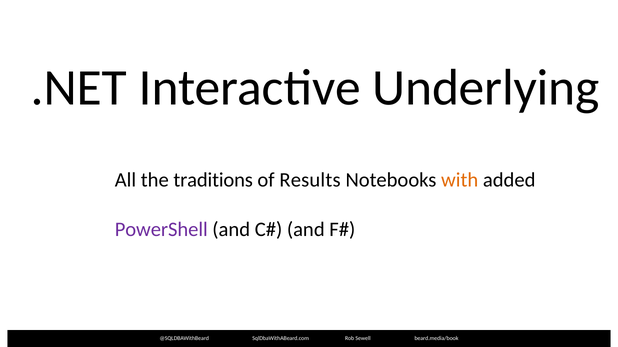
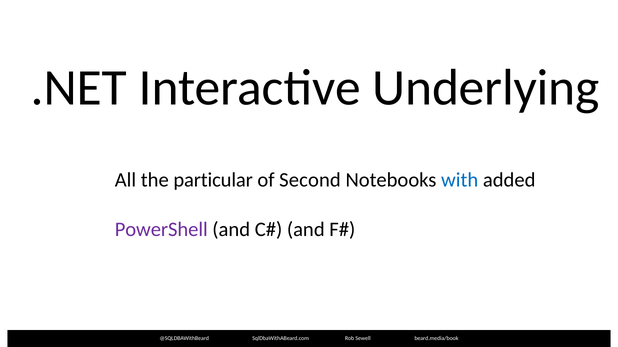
traditions: traditions -> particular
Results: Results -> Second
with colour: orange -> blue
